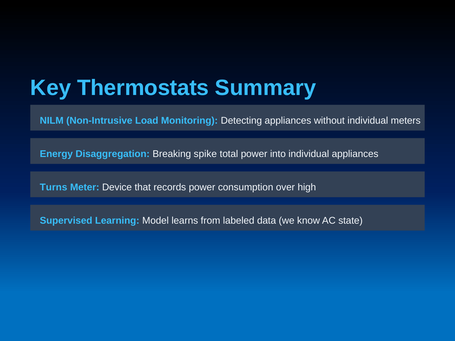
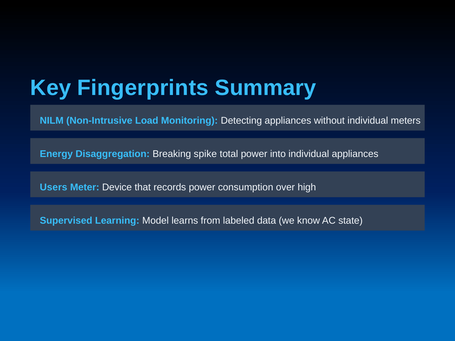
Thermostats: Thermostats -> Fingerprints
Turns: Turns -> Users
